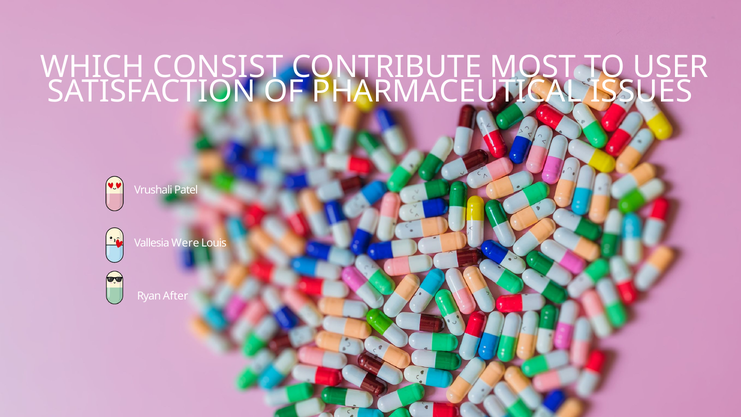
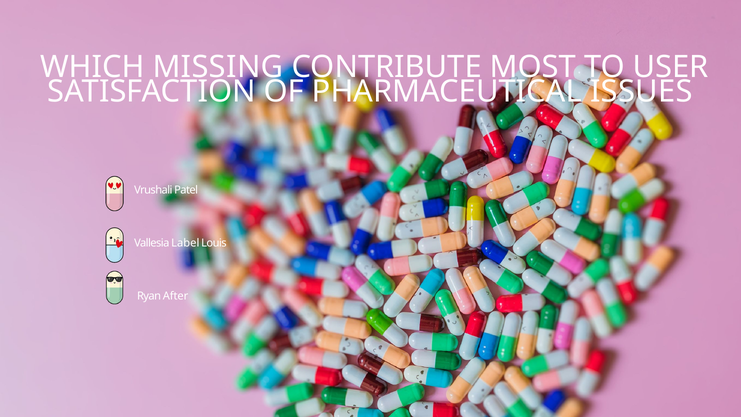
CONSIST: CONSIST -> MISSING
Were: Were -> Label
